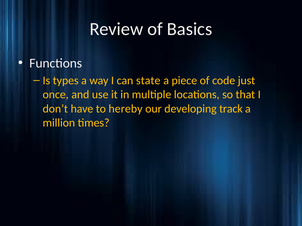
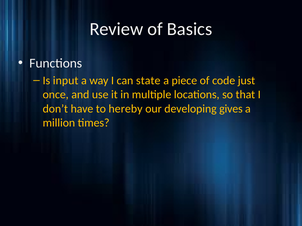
types: types -> input
track: track -> gives
